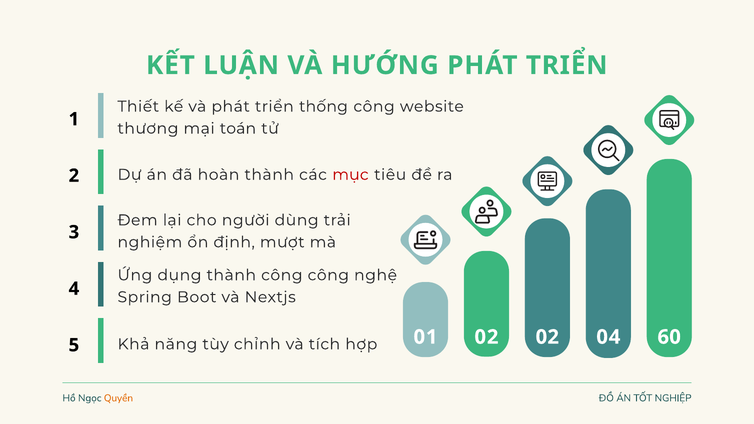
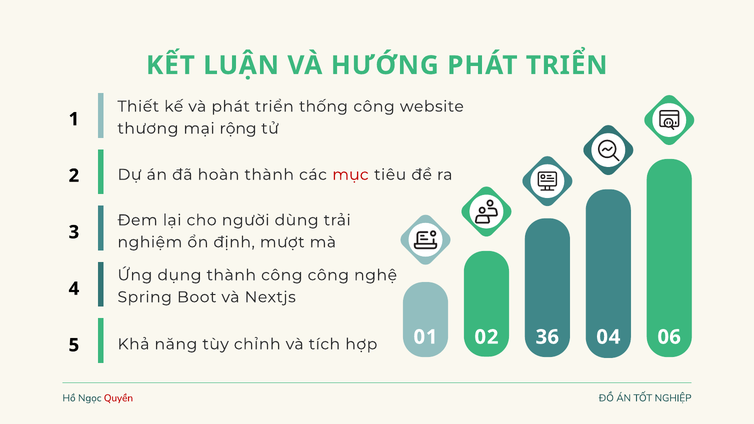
toán: toán -> rộng
02 02: 02 -> 36
60: 60 -> 06
Quyền colour: orange -> red
